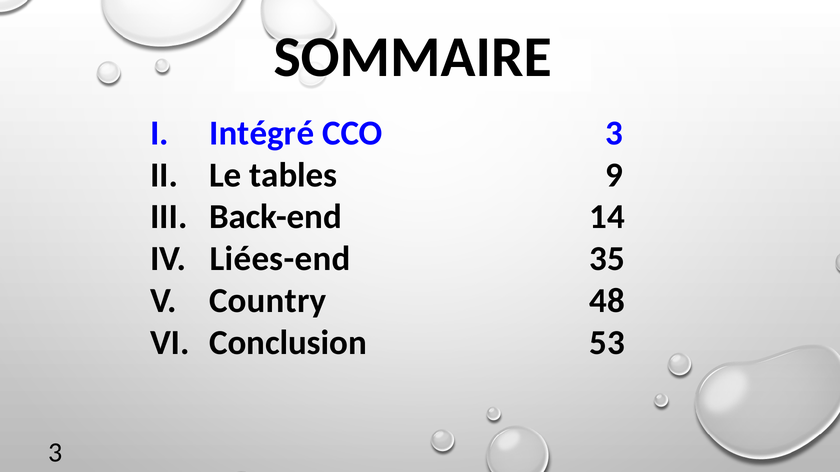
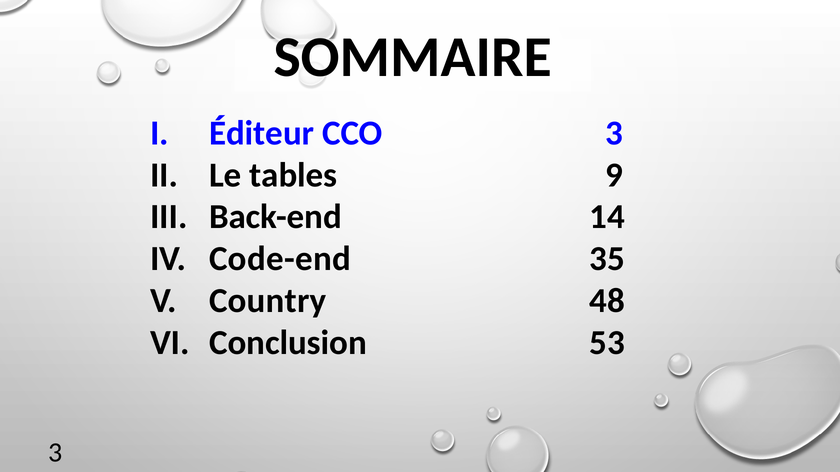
Intégré: Intégré -> Éditeur
Liées-end: Liées-end -> Code-end
